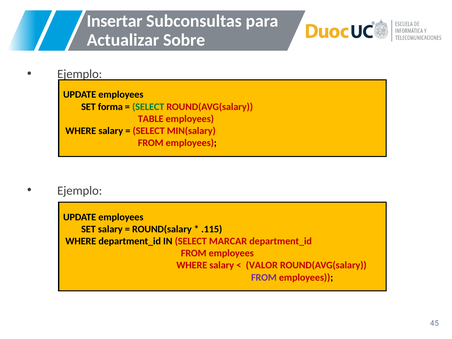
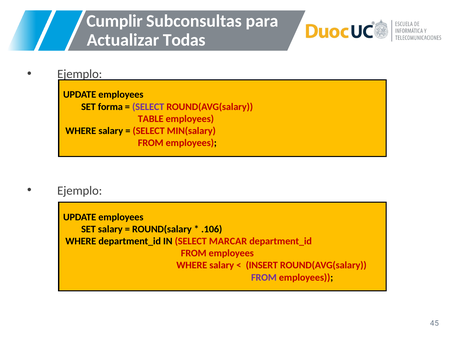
Insertar: Insertar -> Cumplir
Sobre: Sobre -> Todas
SELECT at (148, 107) colour: green -> purple
.115: .115 -> .106
VALOR: VALOR -> INSERT
